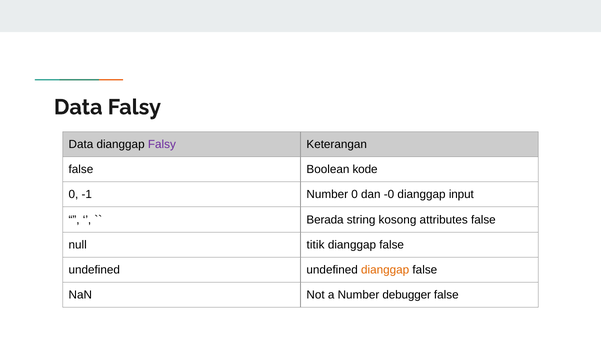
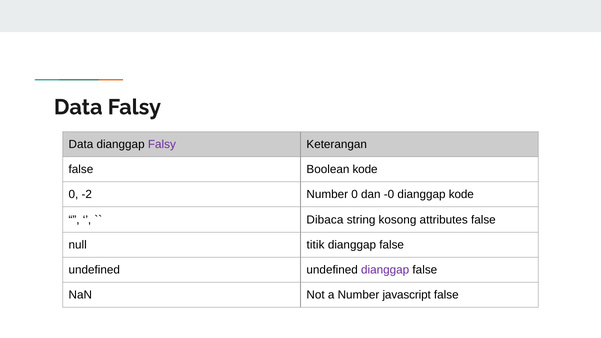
-1: -1 -> -2
dianggap input: input -> kode
Berada: Berada -> Dibaca
dianggap at (385, 270) colour: orange -> purple
debugger: debugger -> javascript
